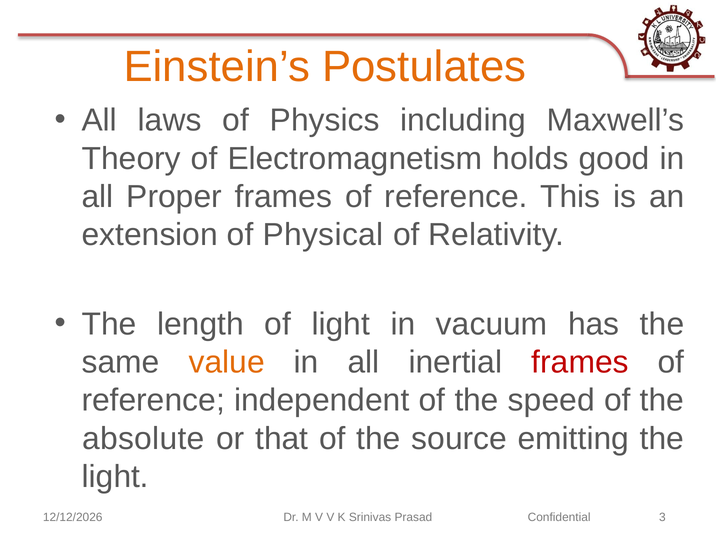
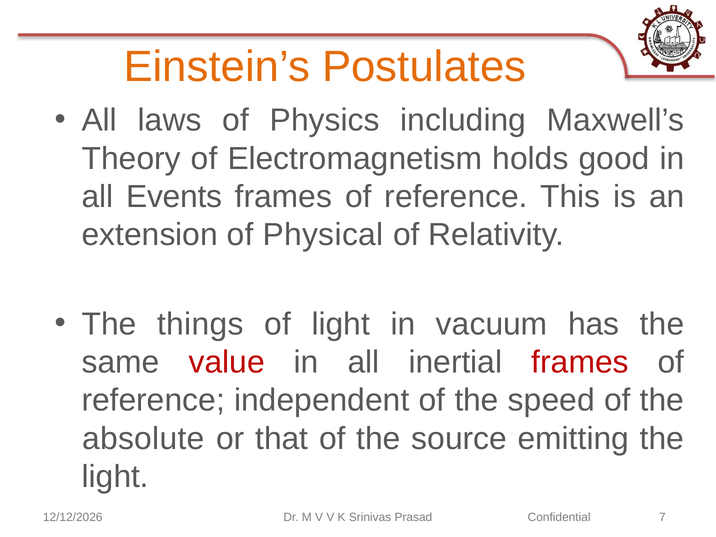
Proper: Proper -> Events
length: length -> things
value colour: orange -> red
3: 3 -> 7
